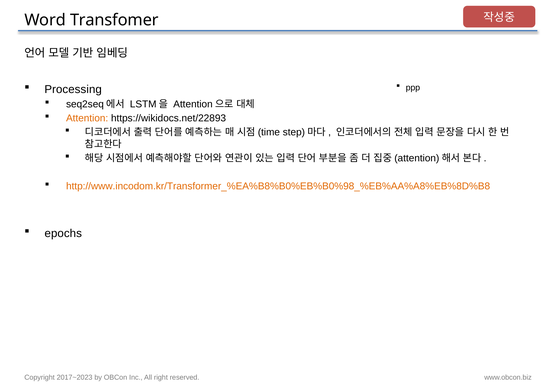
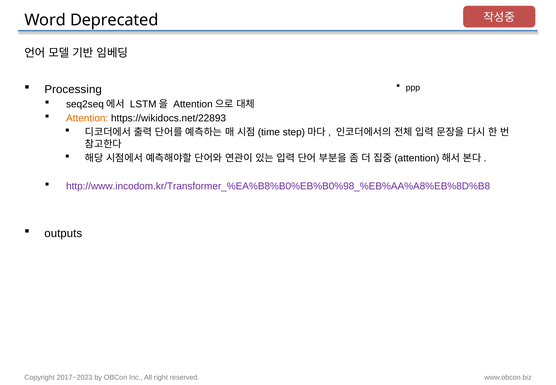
Transfomer: Transfomer -> Deprecated
http://www.incodom.kr/Transformer_%EA%B8%B0%EB%B0%98_%EB%AA%A8%EB%8D%B8 colour: orange -> purple
epochs: epochs -> outputs
